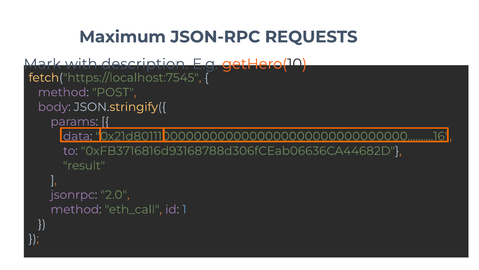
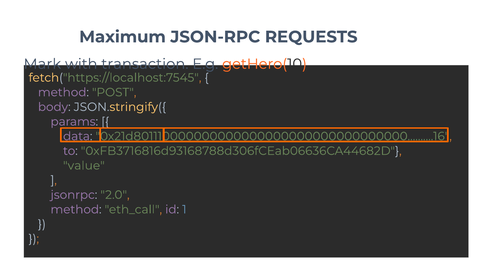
description: description -> transaction
result: result -> value
